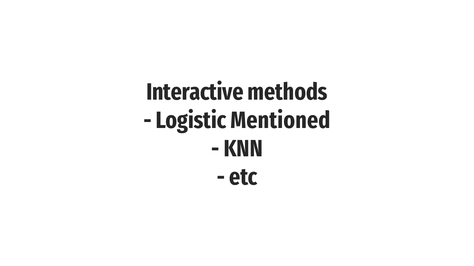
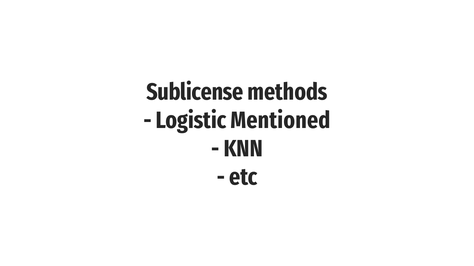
Interactive: Interactive -> Sublicense
